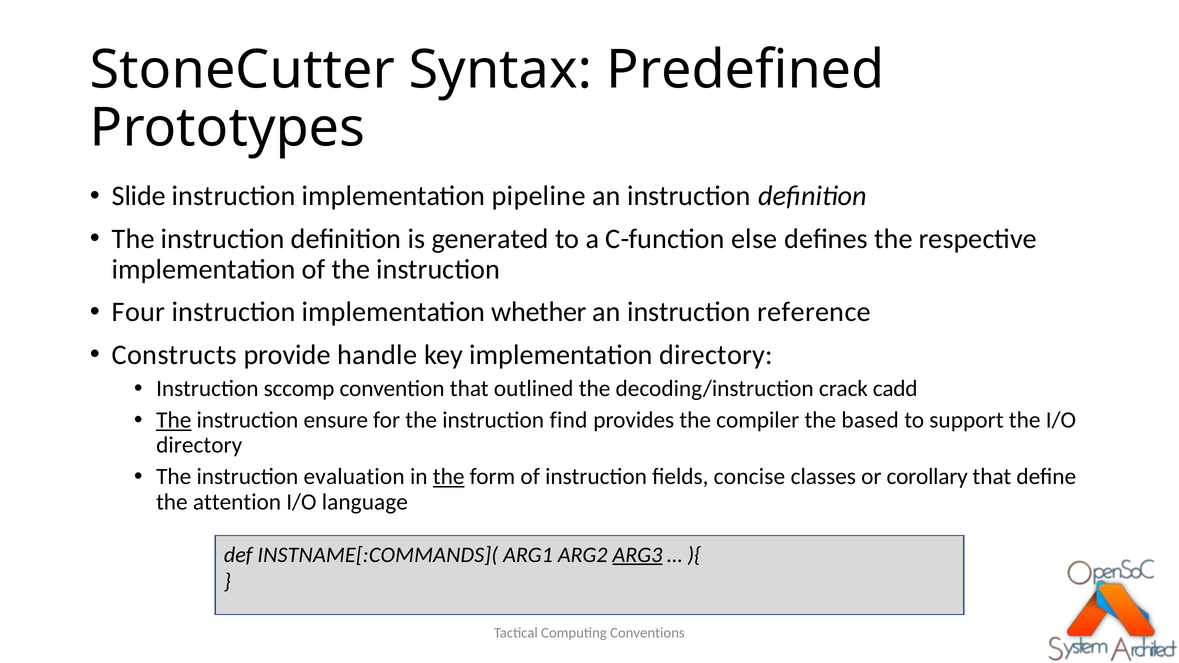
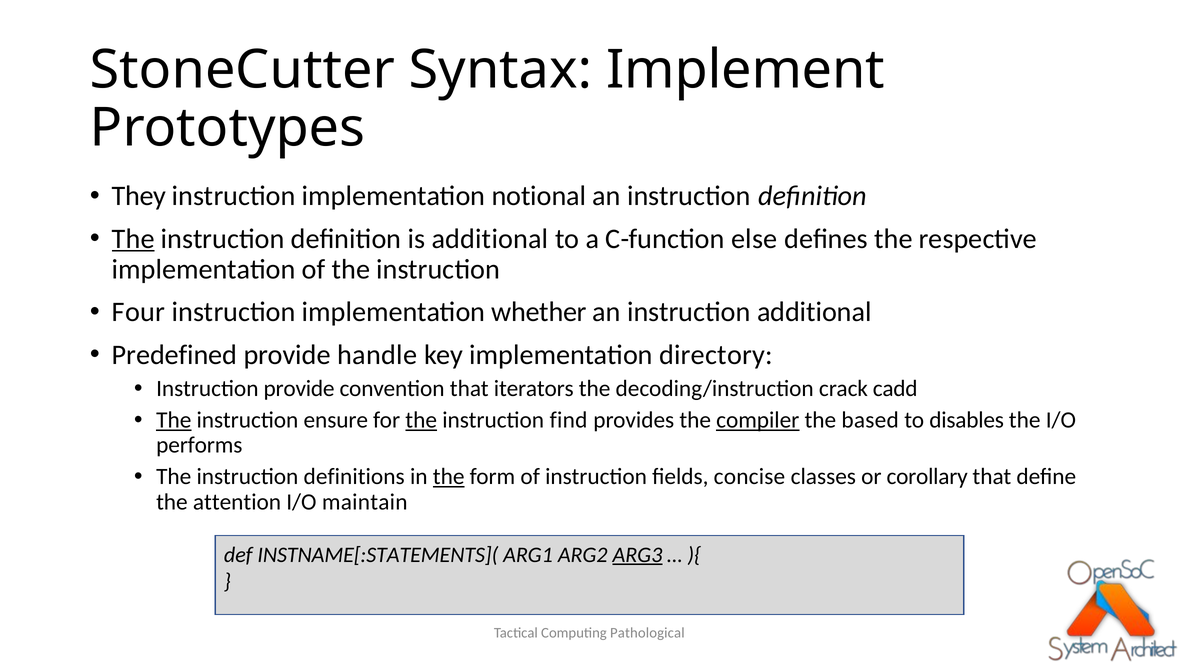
Predefined: Predefined -> Implement
Slide: Slide -> They
pipeline: pipeline -> notional
The at (133, 239) underline: none -> present
is generated: generated -> additional
instruction reference: reference -> additional
Constructs: Constructs -> Predefined
Instruction sccomp: sccomp -> provide
outlined: outlined -> iterators
the at (421, 420) underline: none -> present
compiler underline: none -> present
support: support -> disables
directory at (199, 445): directory -> performs
evaluation: evaluation -> definitions
language: language -> maintain
INSTNAME[:COMMANDS](: INSTNAME[:COMMANDS]( -> INSTNAME[:STATEMENTS](
Conventions: Conventions -> Pathological
